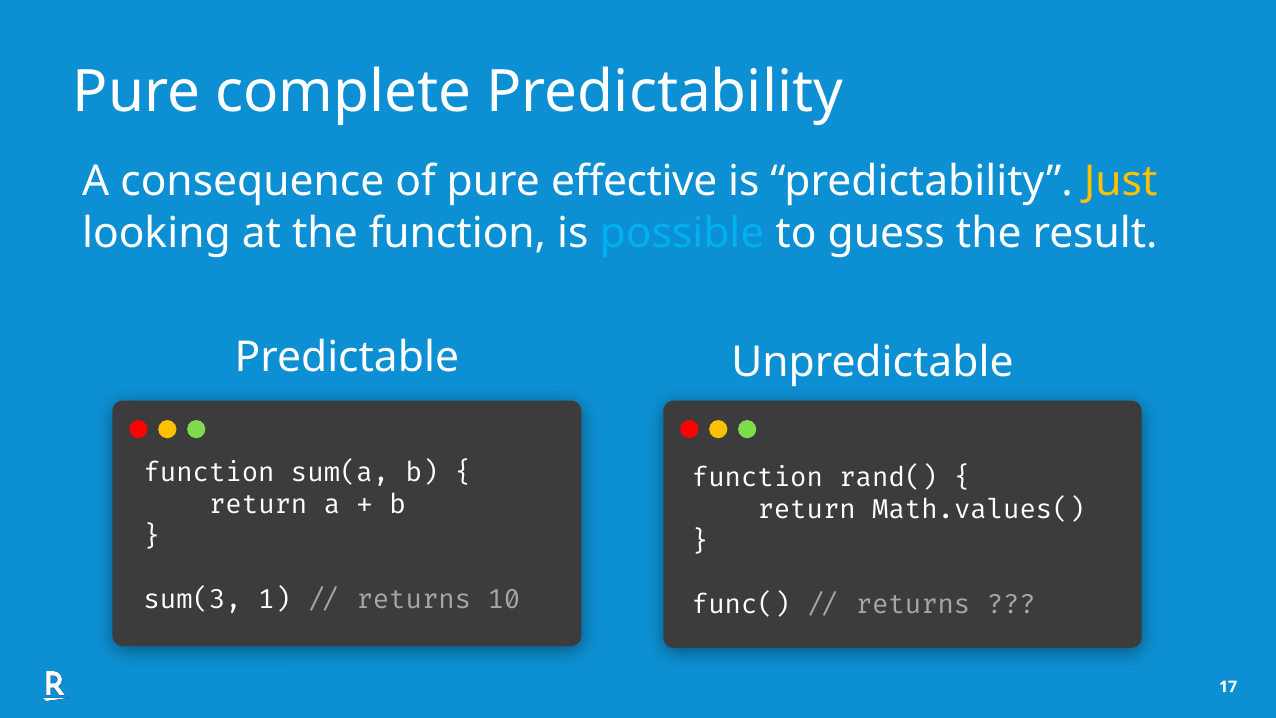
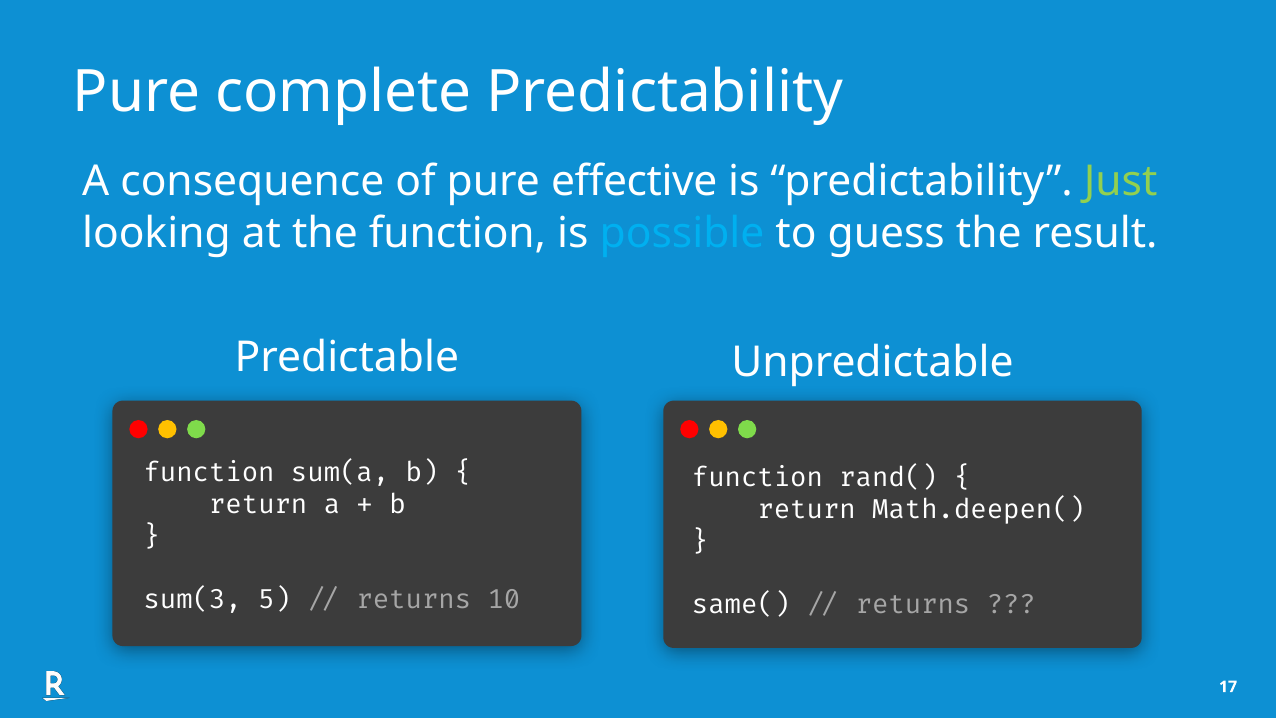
Just colour: yellow -> light green
Math.values(: Math.values( -> Math.deepen(
1: 1 -> 5
func(: func( -> same(
